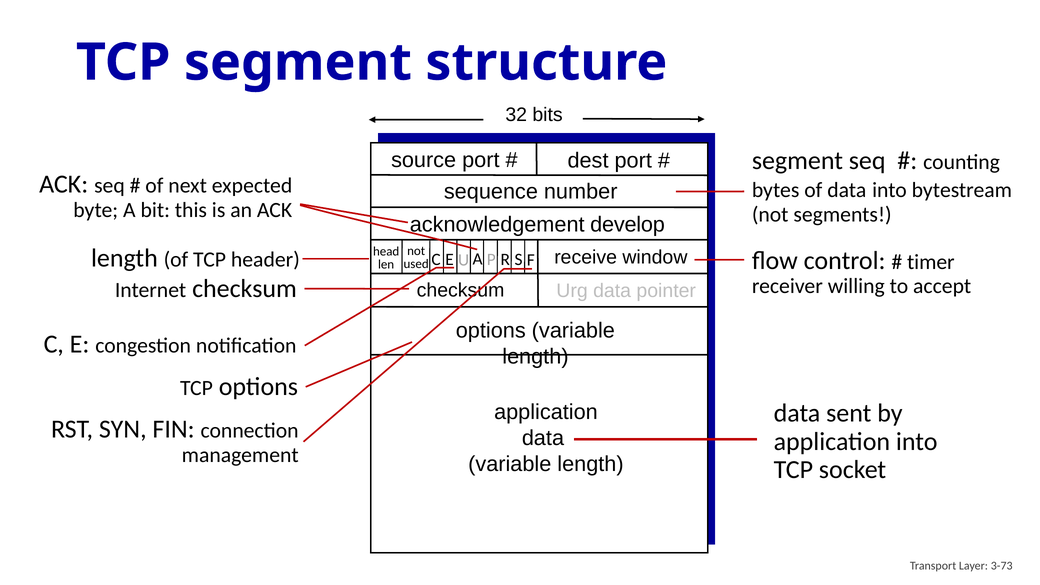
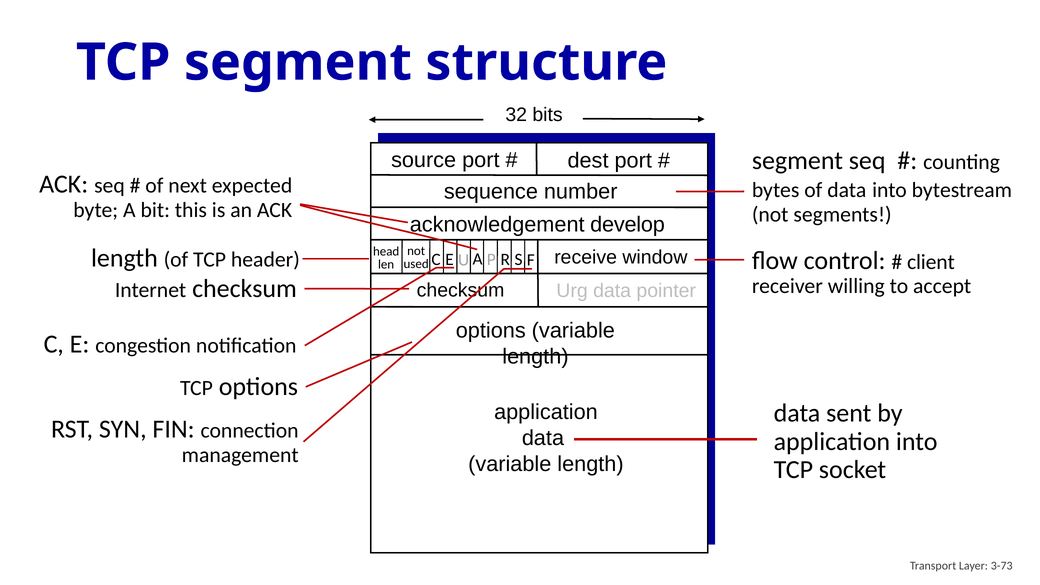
timer: timer -> client
